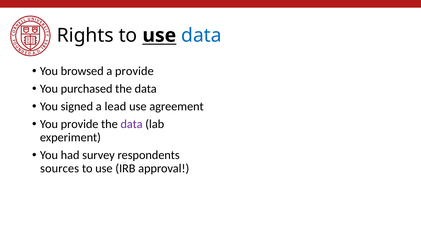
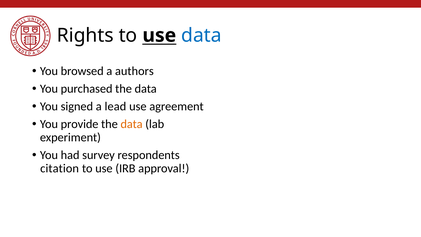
a provide: provide -> authors
data at (132, 124) colour: purple -> orange
sources: sources -> citation
